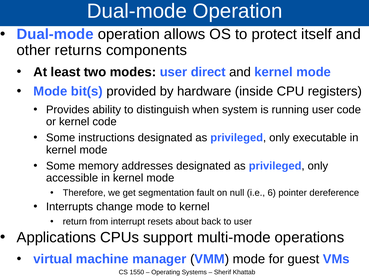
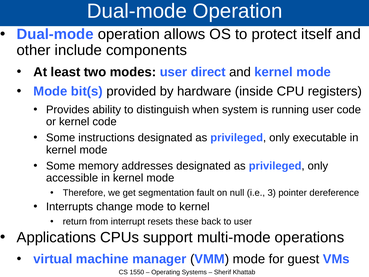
returns: returns -> include
6: 6 -> 3
about: about -> these
